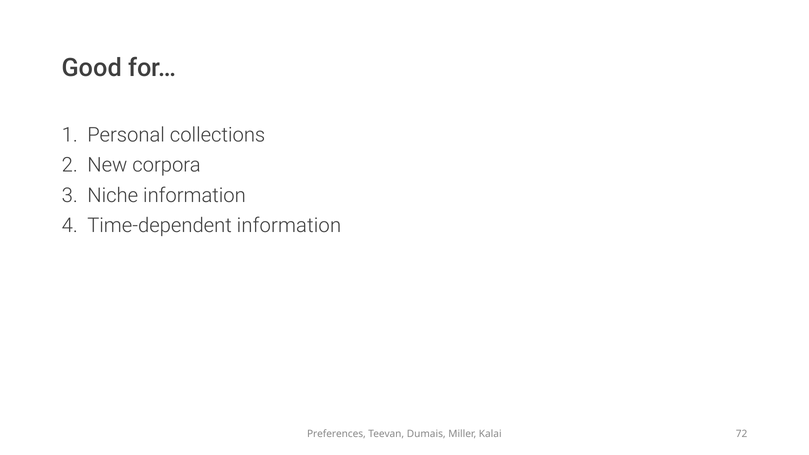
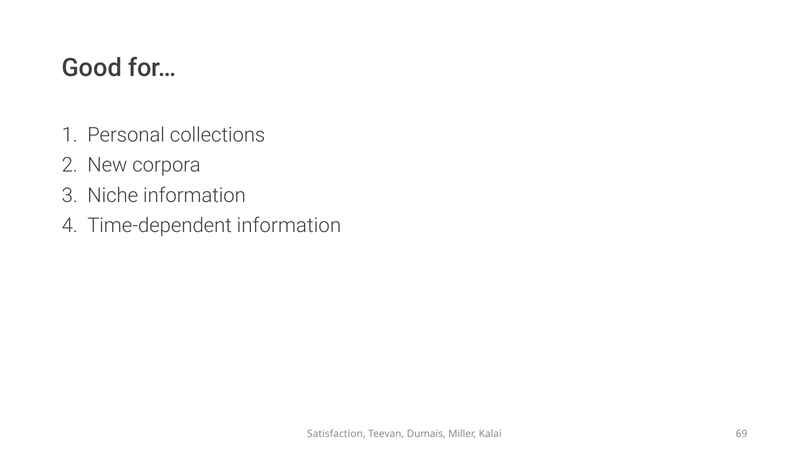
Preferences: Preferences -> Satisfaction
72: 72 -> 69
